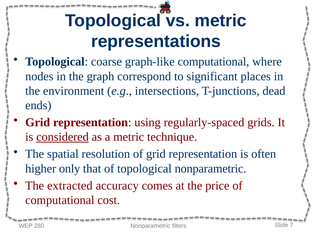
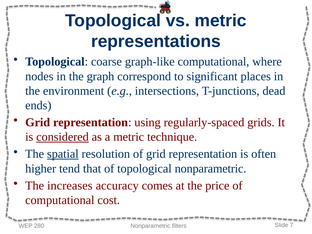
spatial underline: none -> present
only: only -> tend
extracted: extracted -> increases
